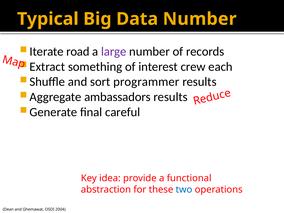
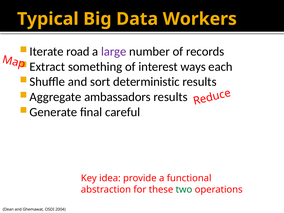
Data Number: Number -> Workers
crew: crew -> ways
programmer: programmer -> deterministic
two colour: blue -> green
